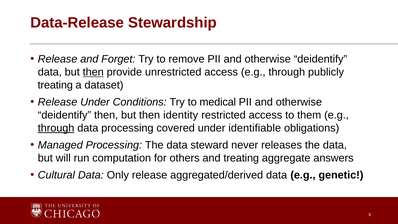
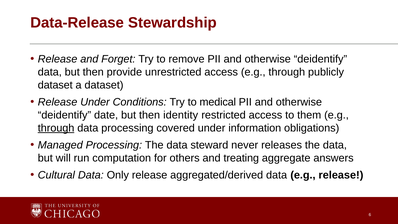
then at (93, 72) underline: present -> none
treating at (55, 85): treating -> dataset
deidentify then: then -> date
identifiable: identifiable -> information
e.g genetic: genetic -> release
